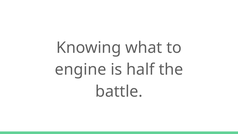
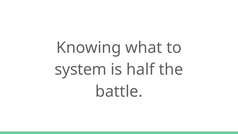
engine: engine -> system
